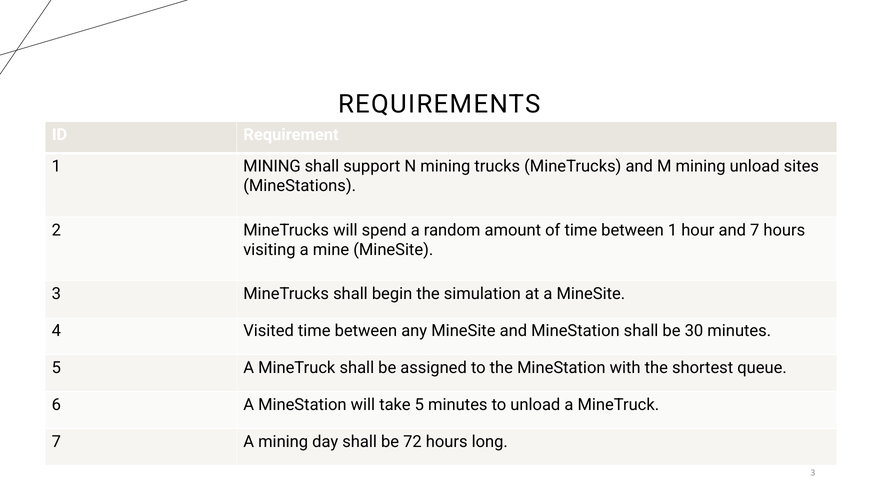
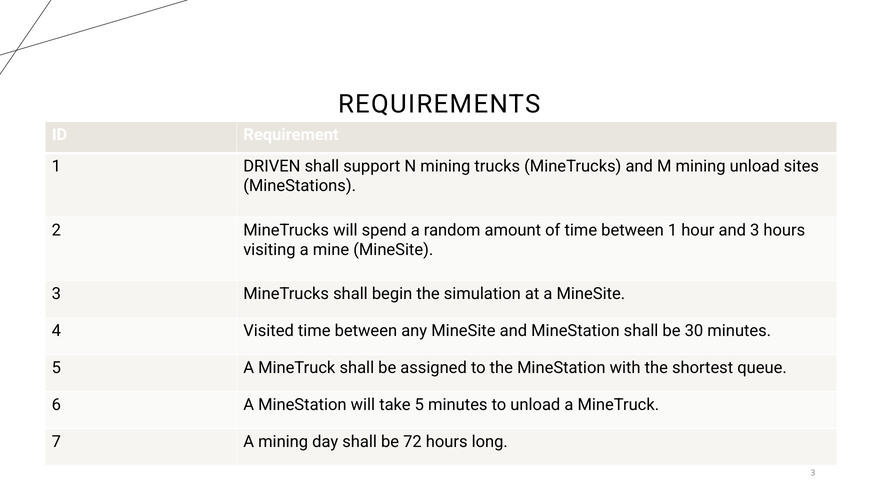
1 MINING: MINING -> DRIVEN
and 7: 7 -> 3
